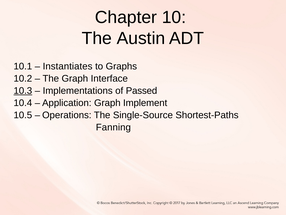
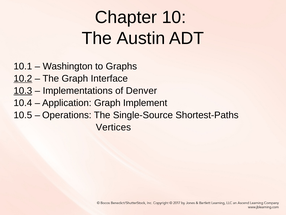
Instantiates: Instantiates -> Washington
10.2 underline: none -> present
Passed: Passed -> Denver
Fanning: Fanning -> Vertices
